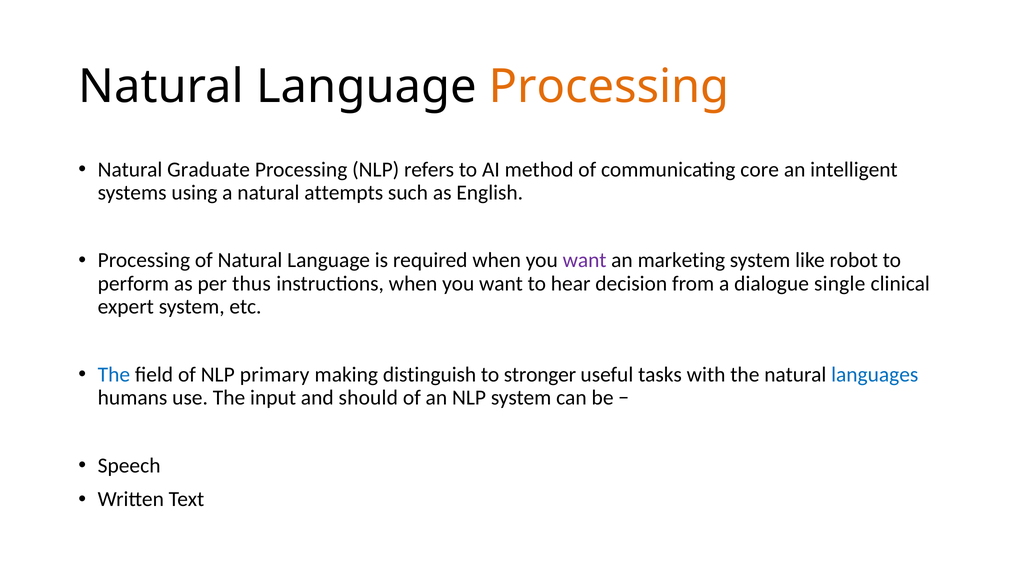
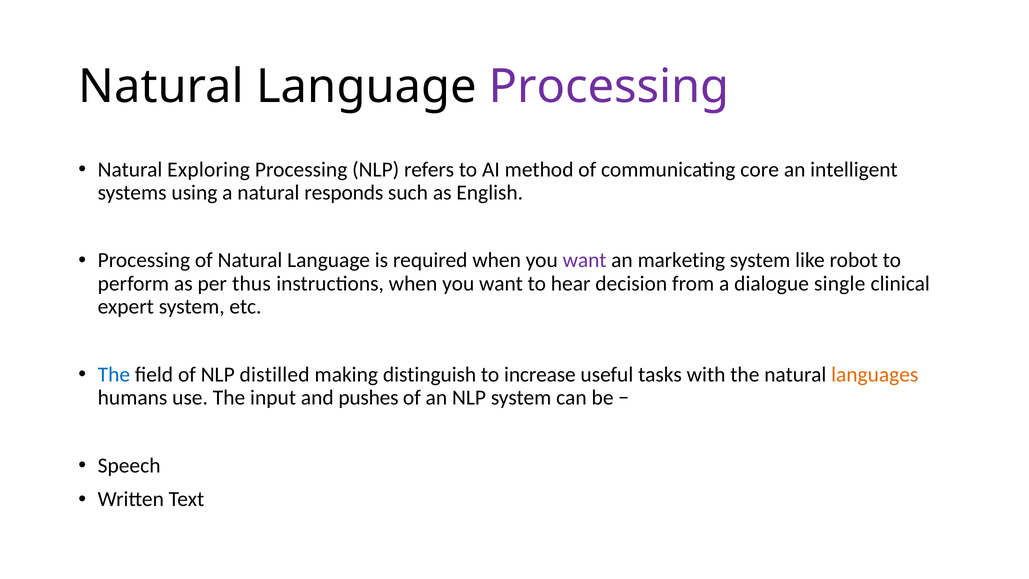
Processing at (609, 86) colour: orange -> purple
Graduate: Graduate -> Exploring
attempts: attempts -> responds
primary: primary -> distilled
stronger: stronger -> increase
languages colour: blue -> orange
should: should -> pushes
